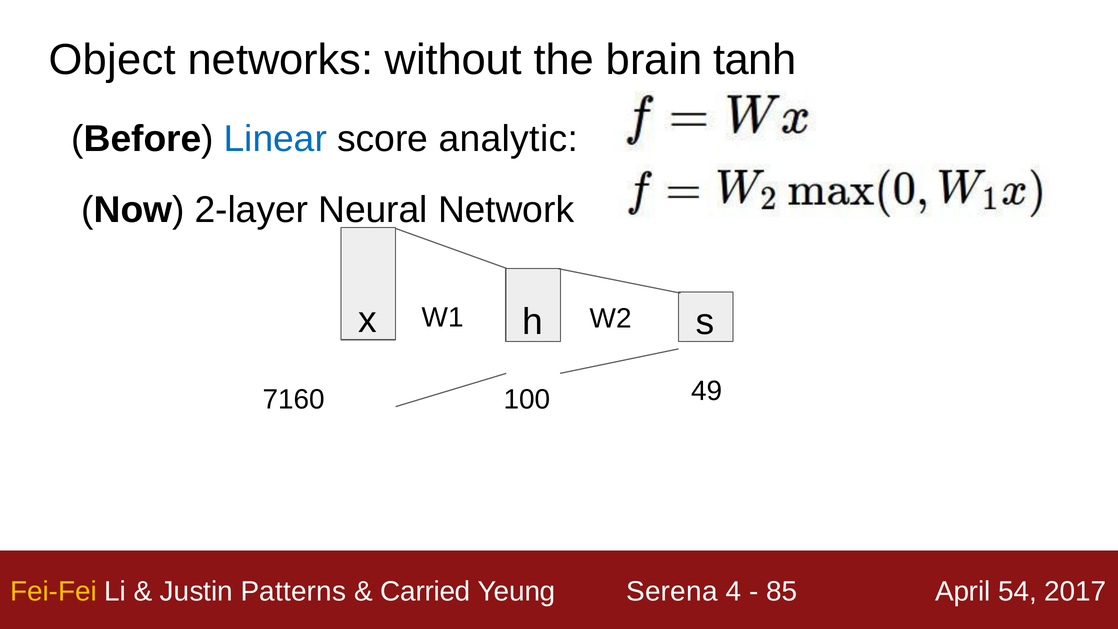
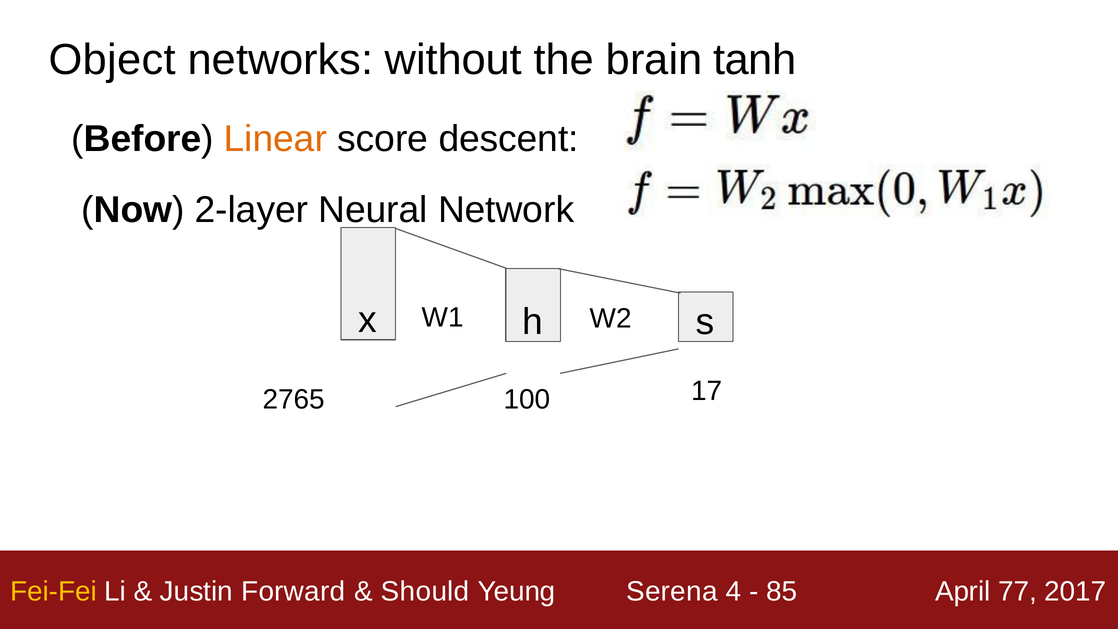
Linear colour: blue -> orange
analytic: analytic -> descent
7160: 7160 -> 2765
49: 49 -> 17
Patterns: Patterns -> Forward
Carried: Carried -> Should
54: 54 -> 77
